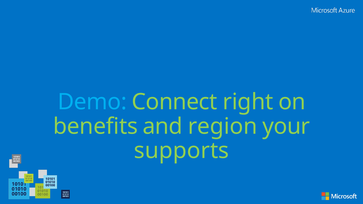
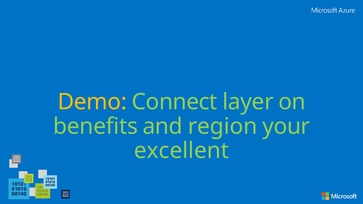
Demo colour: light blue -> yellow
right: right -> layer
supports: supports -> excellent
